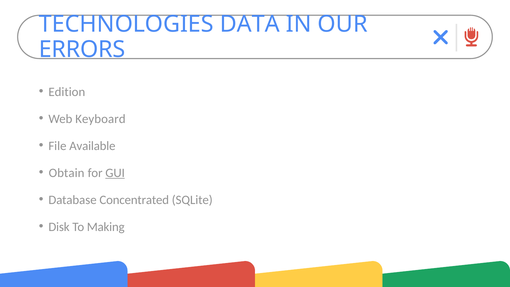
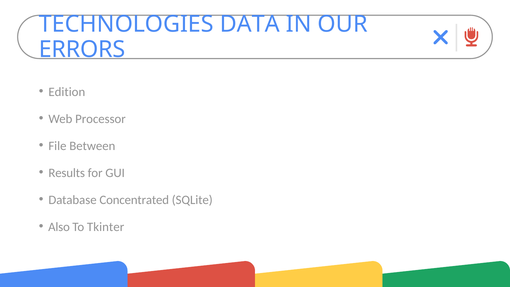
Keyboard: Keyboard -> Processor
Available: Available -> Between
Obtain: Obtain -> Results
GUI underline: present -> none
Disk: Disk -> Also
Making: Making -> Tkinter
